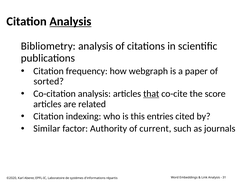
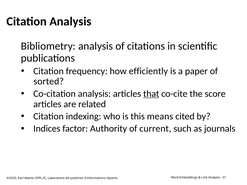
Analysis at (70, 21) underline: present -> none
webgraph: webgraph -> efficiently
entries: entries -> means
Similar: Similar -> Indices
